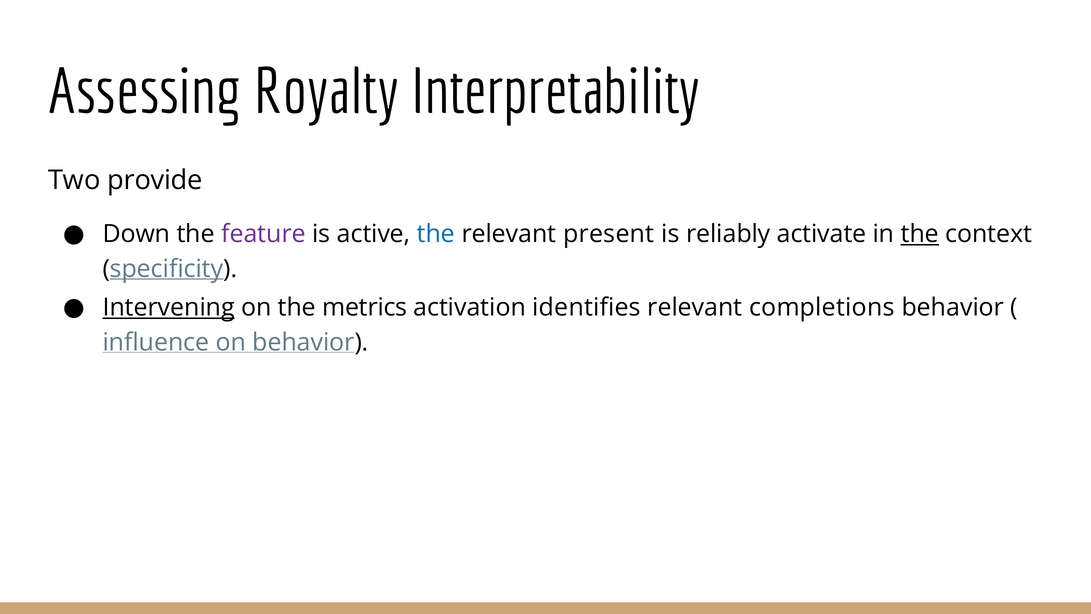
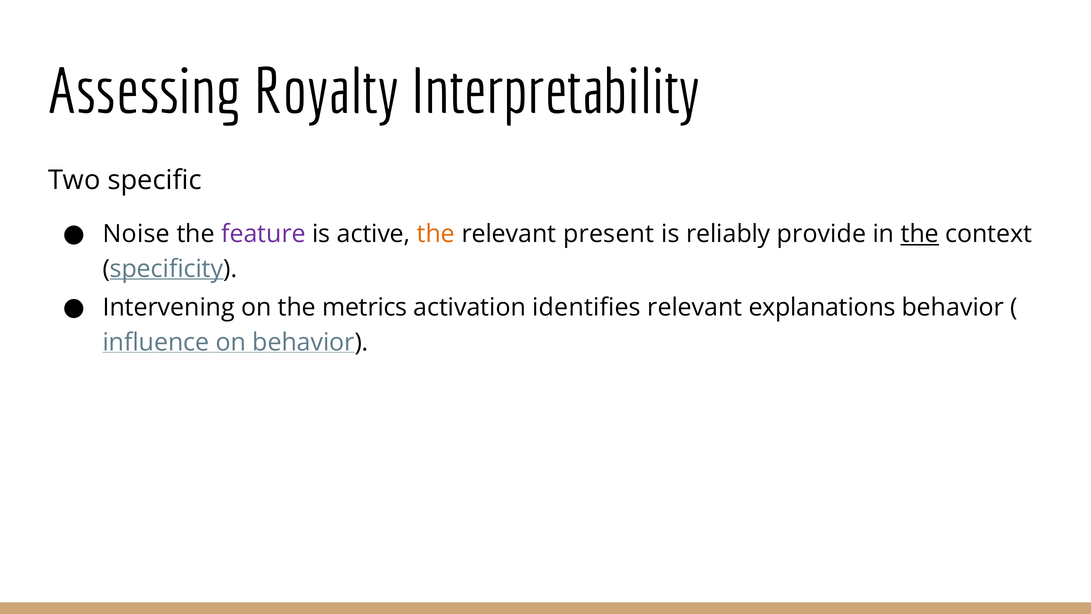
provide: provide -> specific
Down: Down -> Noise
the at (436, 234) colour: blue -> orange
activate: activate -> provide
Intervening underline: present -> none
completions: completions -> explanations
